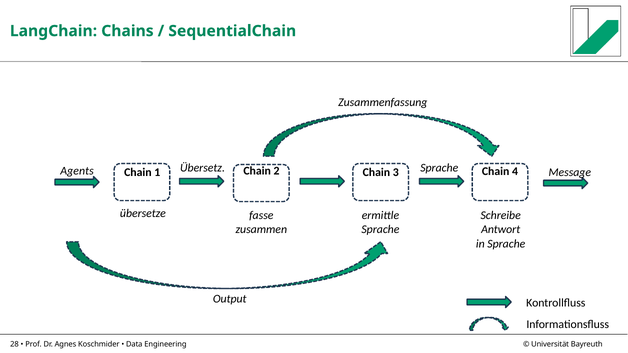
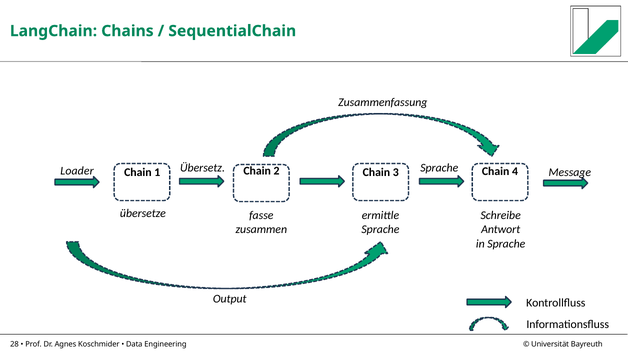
Agents: Agents -> Loader
